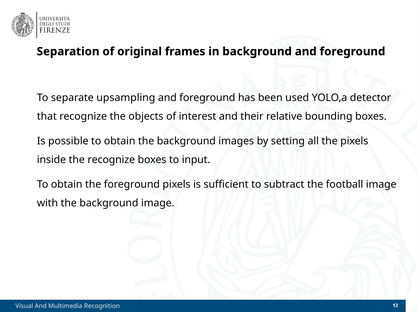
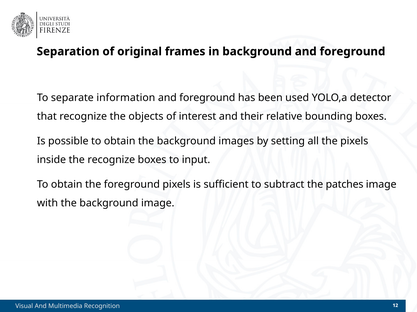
upsampling: upsampling -> information
football: football -> patches
